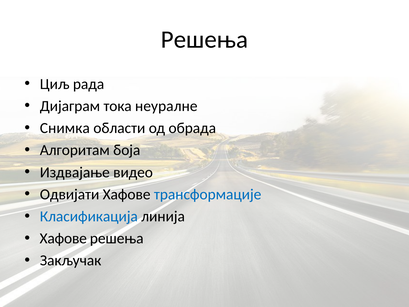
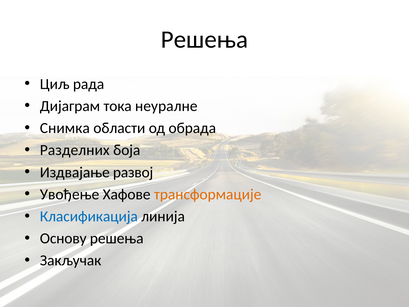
Алгоритам: Алгоритам -> Разделних
видео: видео -> развој
Одвијати: Одвијати -> Увођење
трансформације colour: blue -> orange
Хафове at (63, 238): Хафове -> Основу
